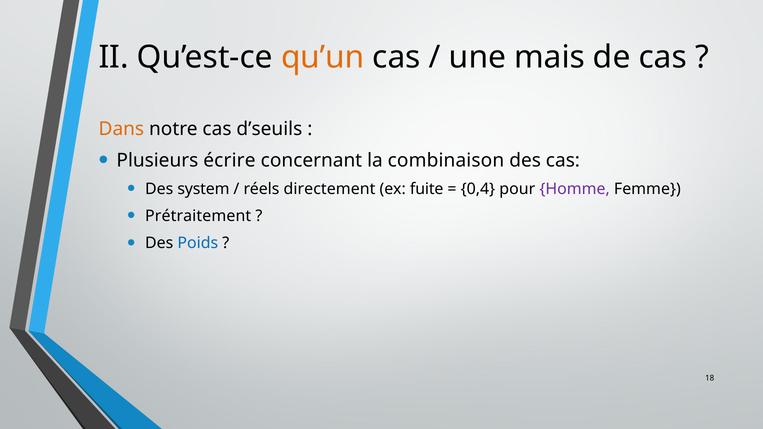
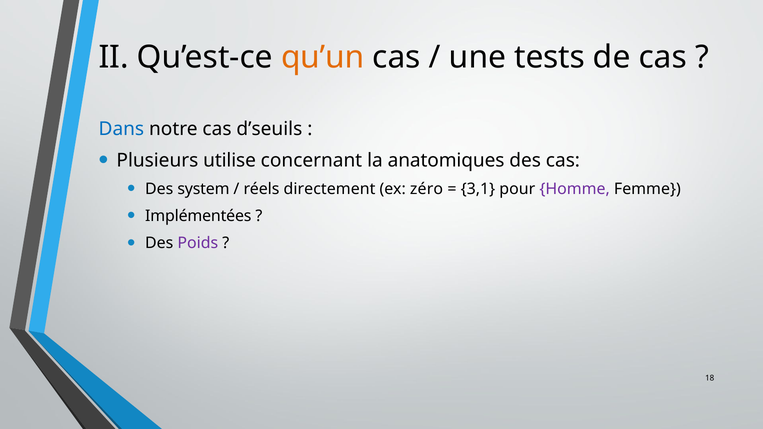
mais: mais -> tests
Dans colour: orange -> blue
écrire: écrire -> utilise
combinaison: combinaison -> anatomiques
fuite: fuite -> zéro
0,4: 0,4 -> 3,1
Prétraitement: Prétraitement -> Implémentées
Poids colour: blue -> purple
